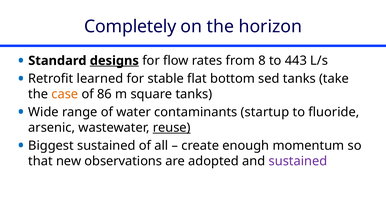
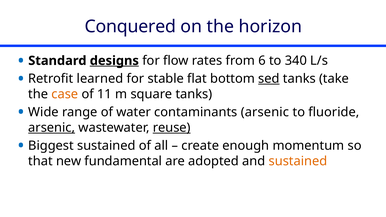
Completely: Completely -> Conquered
8: 8 -> 6
443: 443 -> 340
sed underline: none -> present
86: 86 -> 11
contaminants startup: startup -> arsenic
arsenic at (52, 128) underline: none -> present
observations: observations -> fundamental
sustained at (298, 161) colour: purple -> orange
